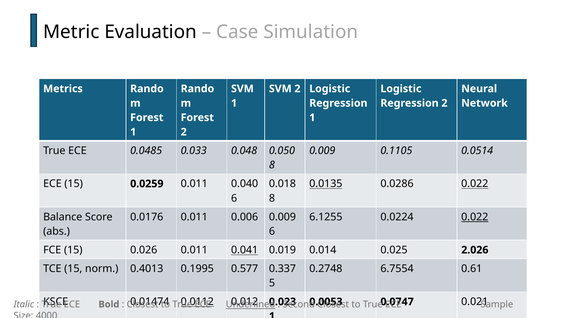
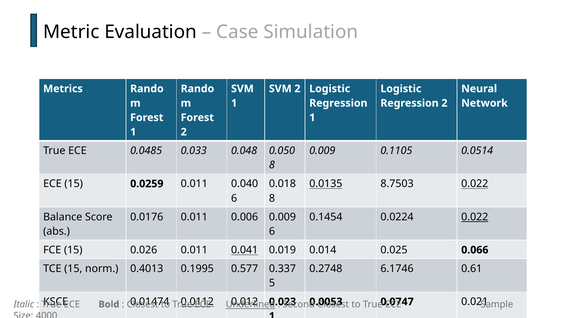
0.0286: 0.0286 -> 8.7503
6.1255: 6.1255 -> 0.1454
2.026: 2.026 -> 0.066
6.7554: 6.7554 -> 6.1746
